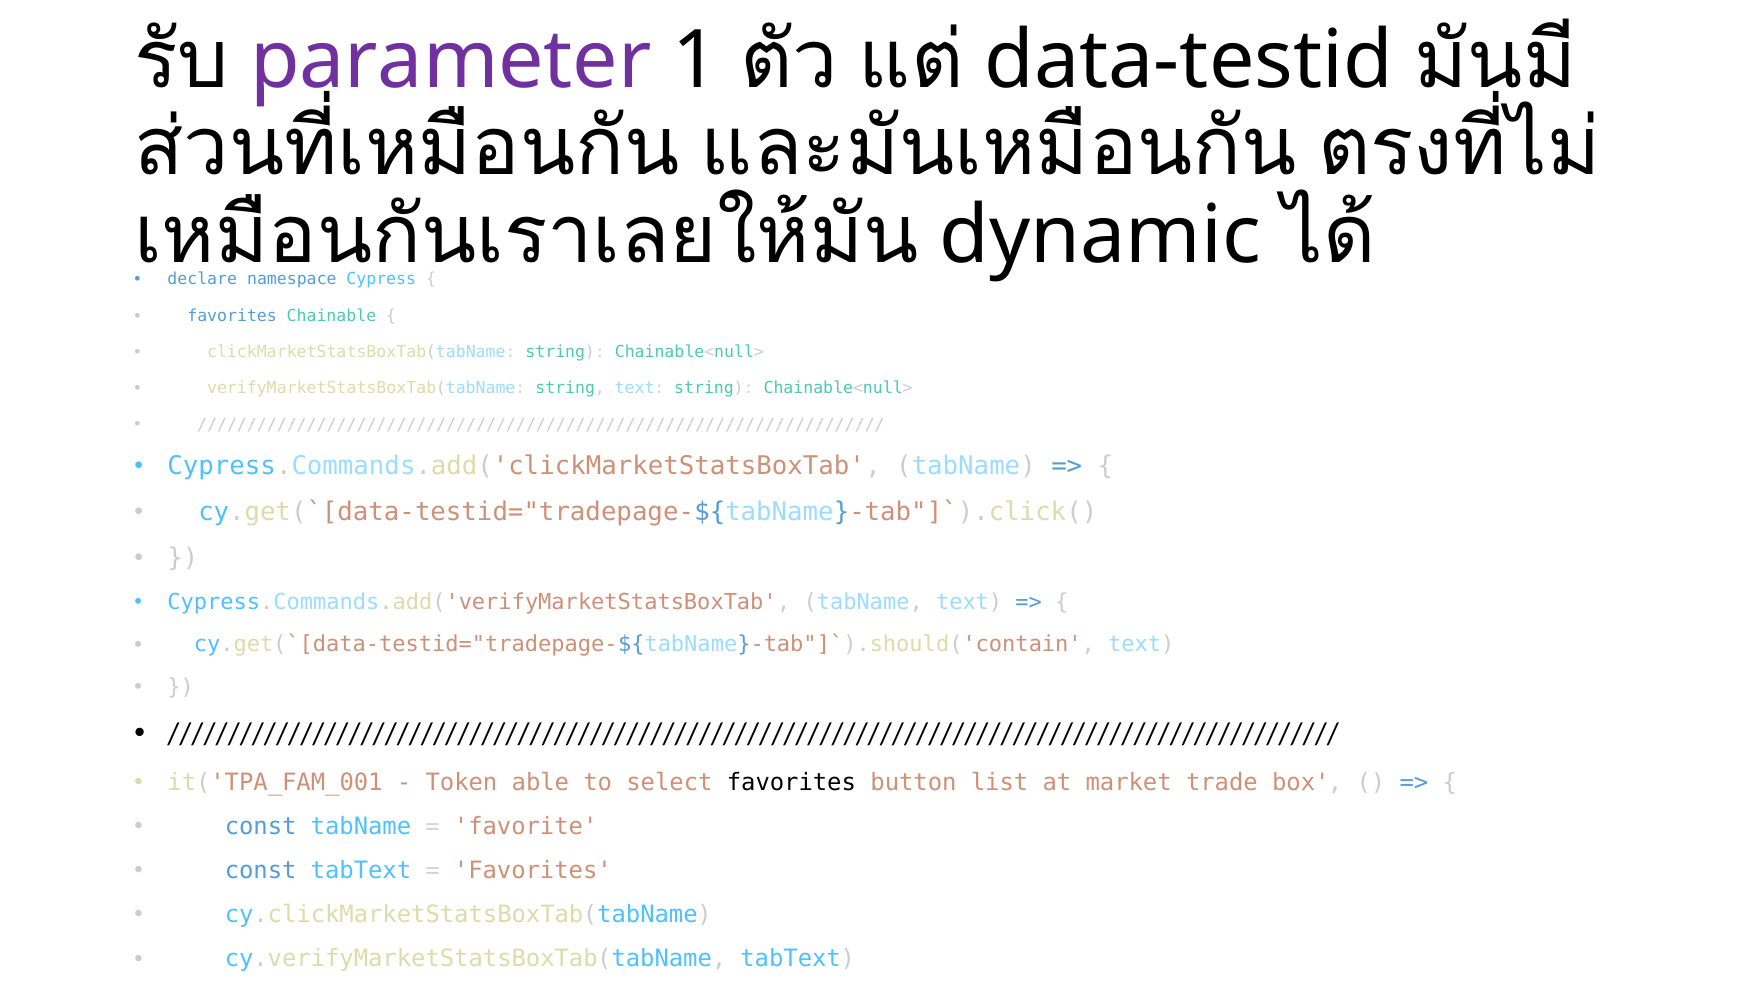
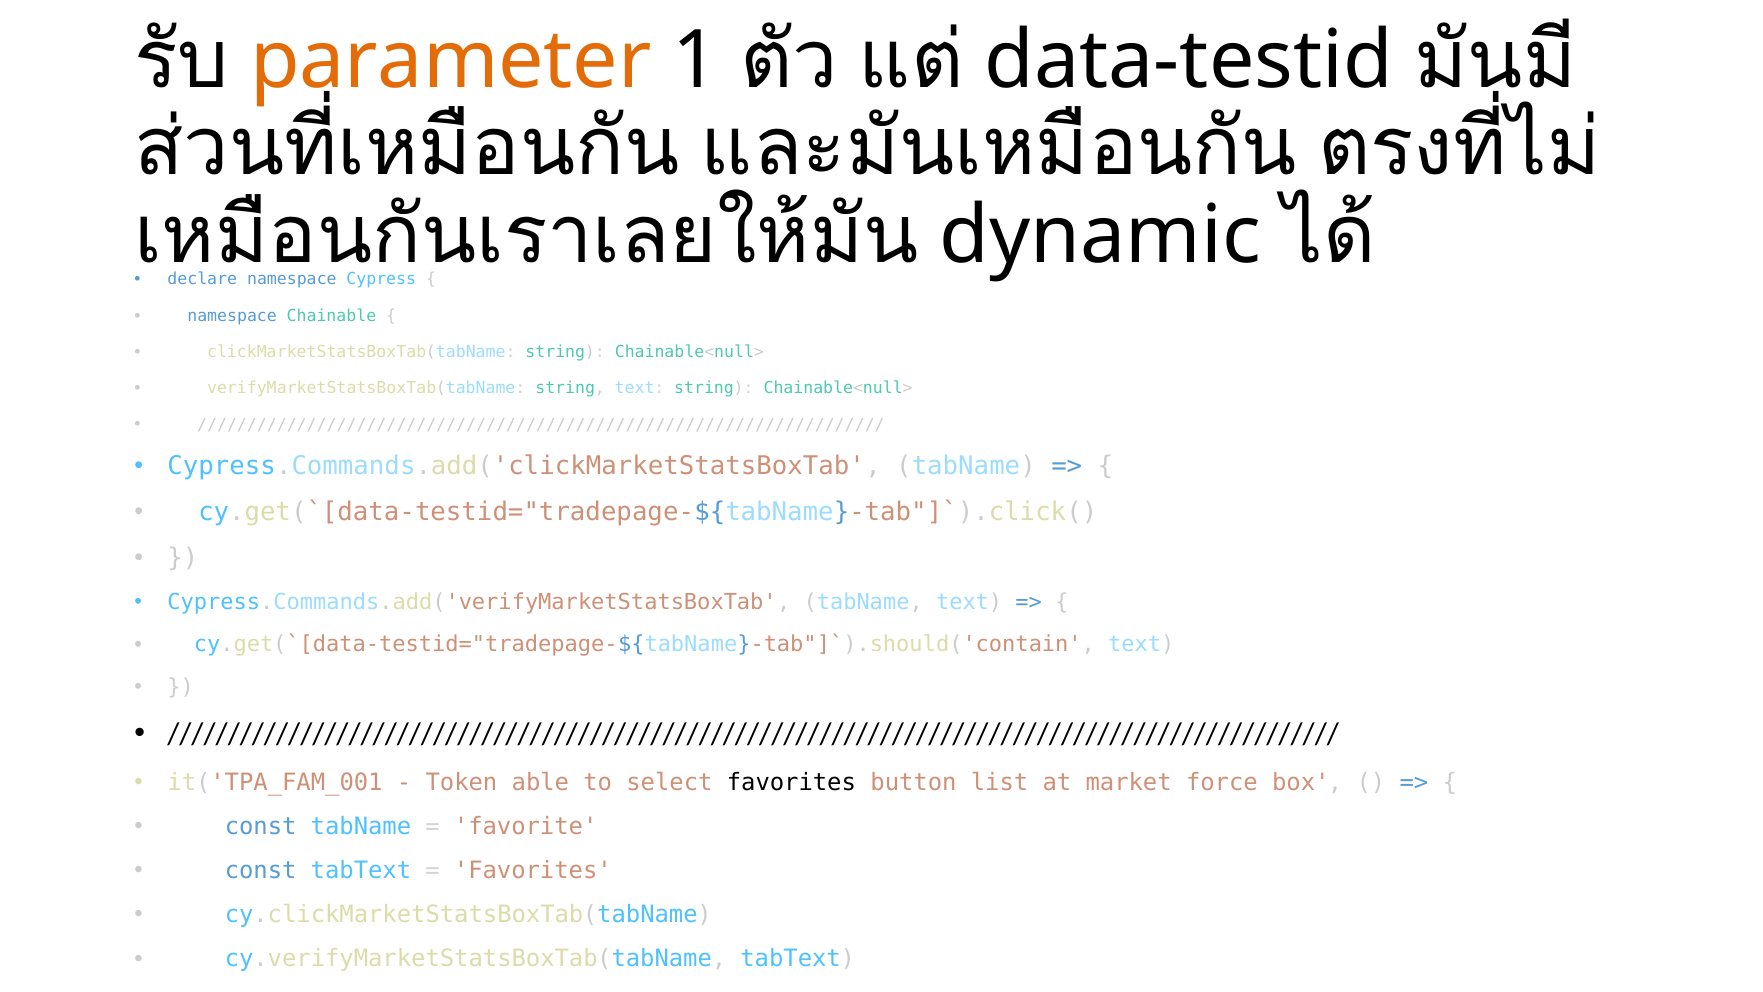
parameter colour: purple -> orange
favorites at (232, 316): favorites -> namespace
trade: trade -> force
